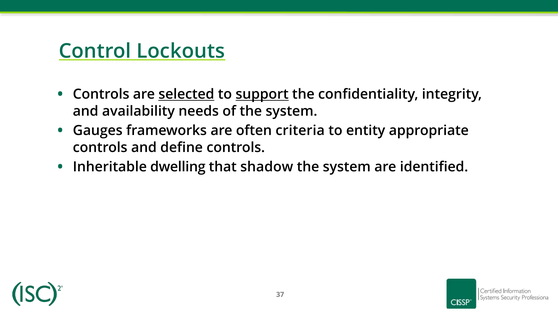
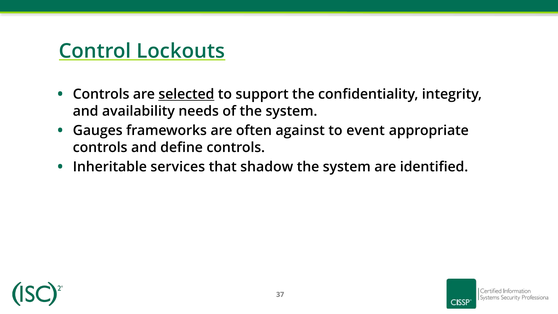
support underline: present -> none
criteria: criteria -> against
entity: entity -> event
dwelling: dwelling -> services
